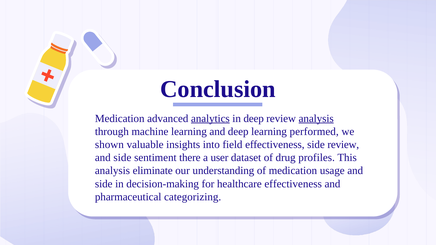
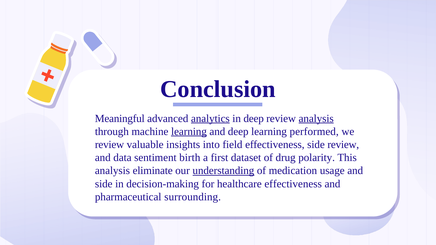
Medication at (120, 119): Medication -> Meaningful
learning at (189, 132) underline: none -> present
shown at (109, 145): shown -> review
side at (122, 158): side -> data
there: there -> birth
user: user -> first
profiles: profiles -> polarity
understanding underline: none -> present
categorizing: categorizing -> surrounding
